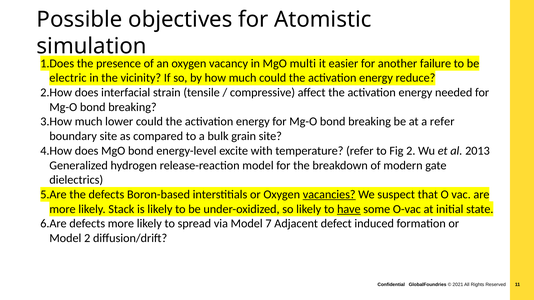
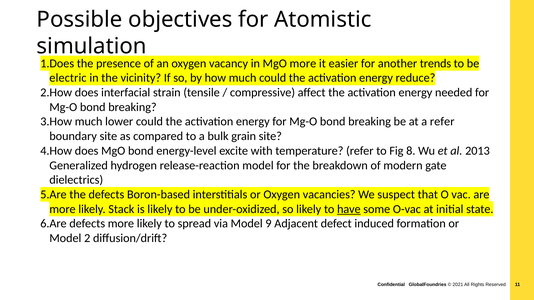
MgO multi: multi -> more
failure: failure -> trends
Fig 2: 2 -> 8
vacancies underline: present -> none
7: 7 -> 9
